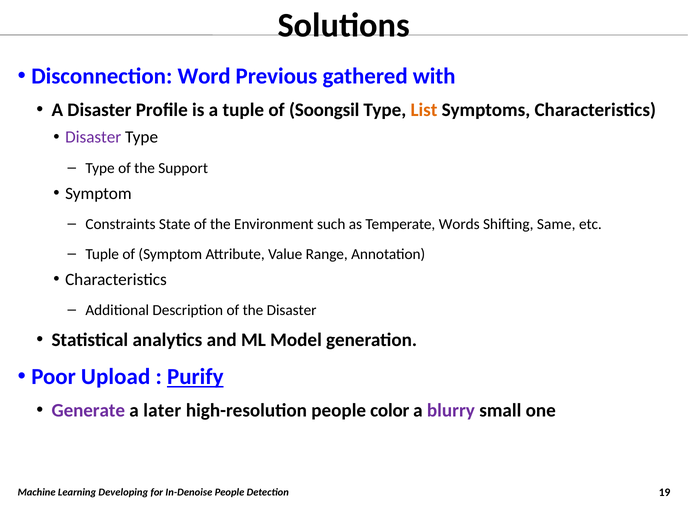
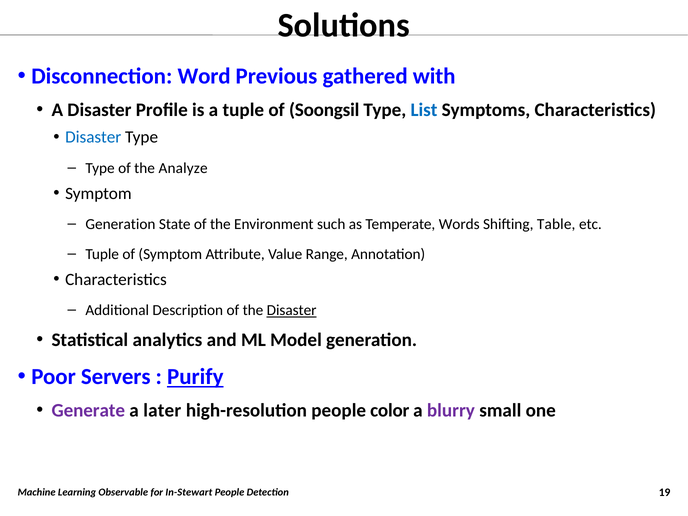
List colour: orange -> blue
Disaster at (93, 137) colour: purple -> blue
Support: Support -> Analyze
Constraints at (121, 224): Constraints -> Generation
Same: Same -> Table
Disaster at (292, 310) underline: none -> present
Upload: Upload -> Servers
Developing: Developing -> Observable
In-Denoise: In-Denoise -> In-Stewart
